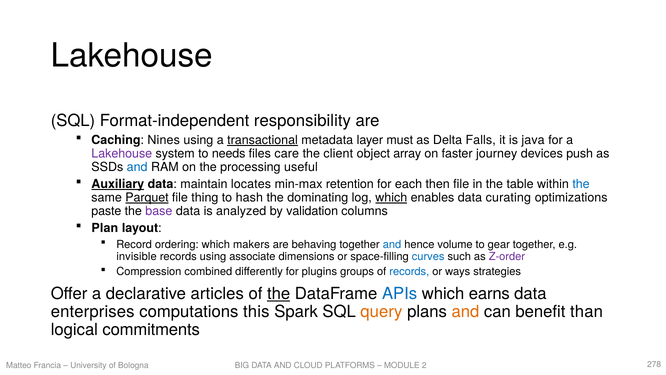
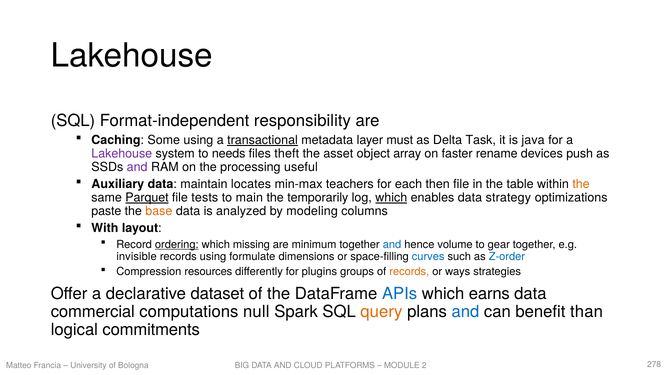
Nines: Nines -> Some
Falls: Falls -> Task
care: care -> theft
client: client -> asset
journey: journey -> rename
and at (137, 167) colour: blue -> purple
Auxiliary underline: present -> none
retention: retention -> teachers
the at (581, 184) colour: blue -> orange
thing: thing -> tests
hash: hash -> main
dominating: dominating -> temporarily
curating: curating -> strategy
base colour: purple -> orange
validation: validation -> modeling
Plan: Plan -> With
ordering underline: none -> present
makers: makers -> missing
behaving: behaving -> minimum
associate: associate -> formulate
Z-order colour: purple -> blue
combined: combined -> resources
records at (409, 272) colour: blue -> orange
articles: articles -> dataset
the at (279, 293) underline: present -> none
enterprises: enterprises -> commercial
this: this -> null
and at (465, 311) colour: orange -> blue
